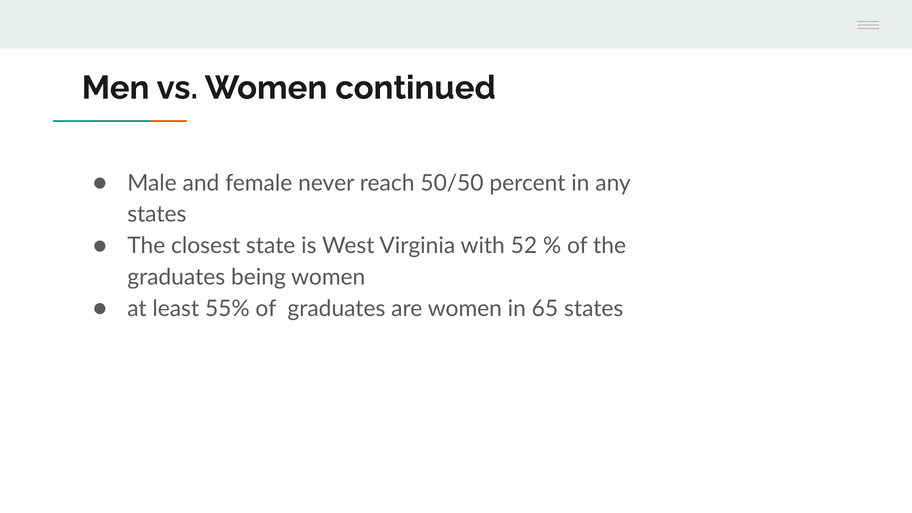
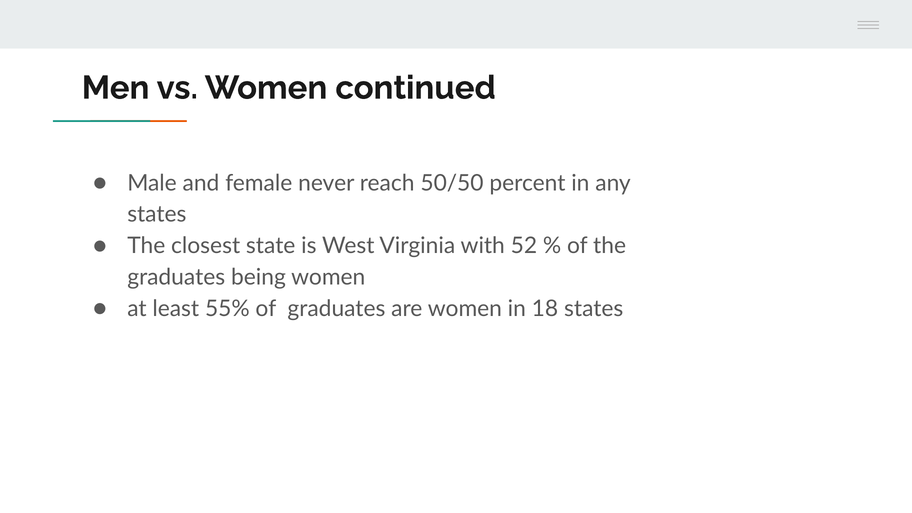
65: 65 -> 18
